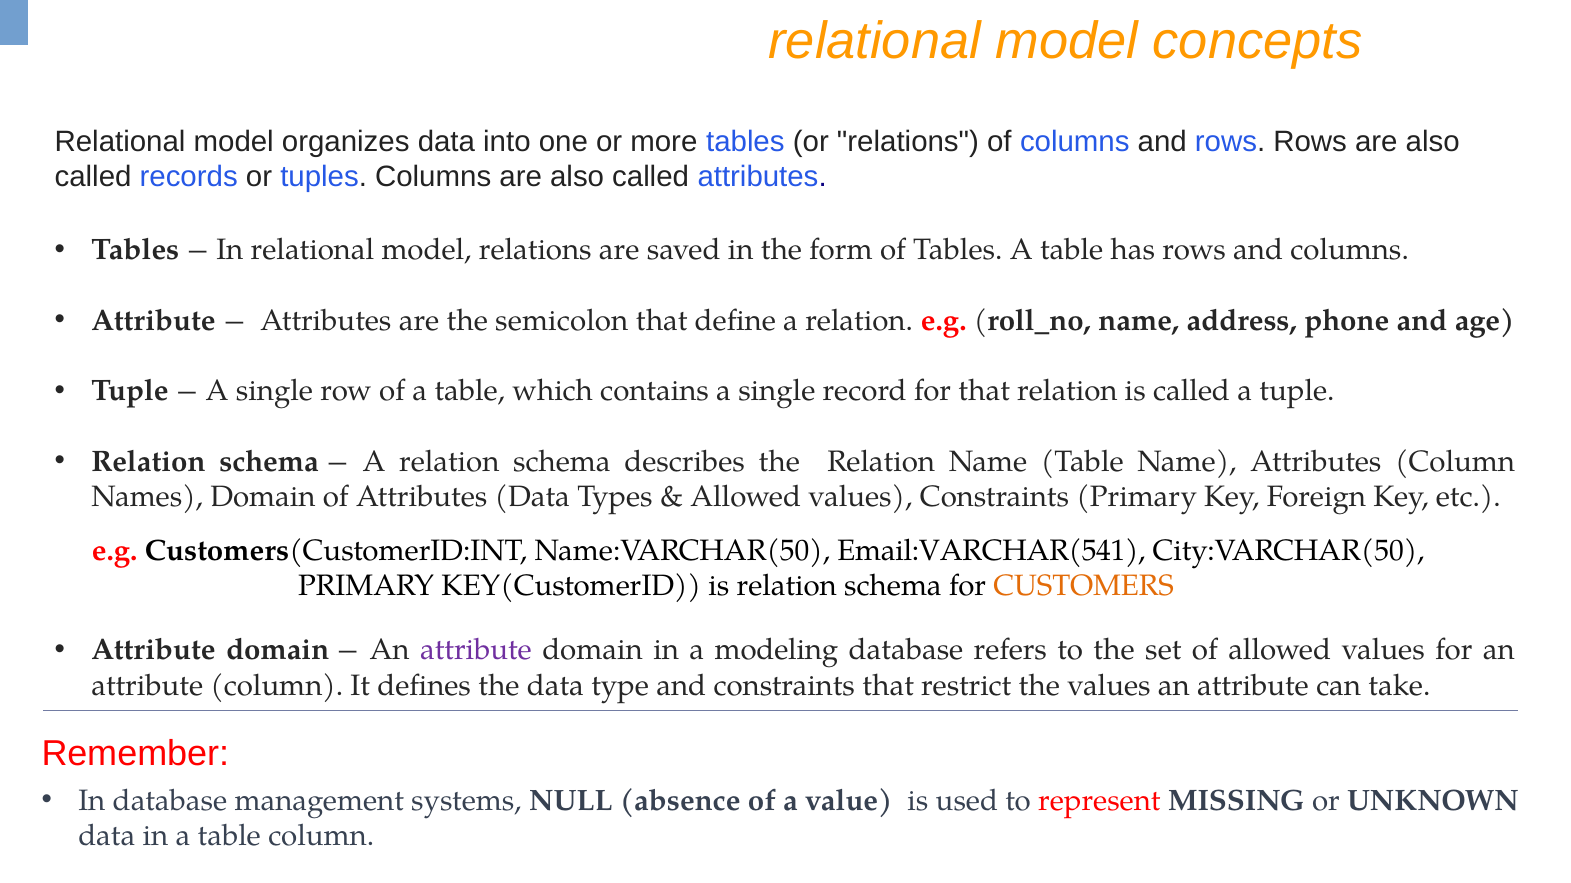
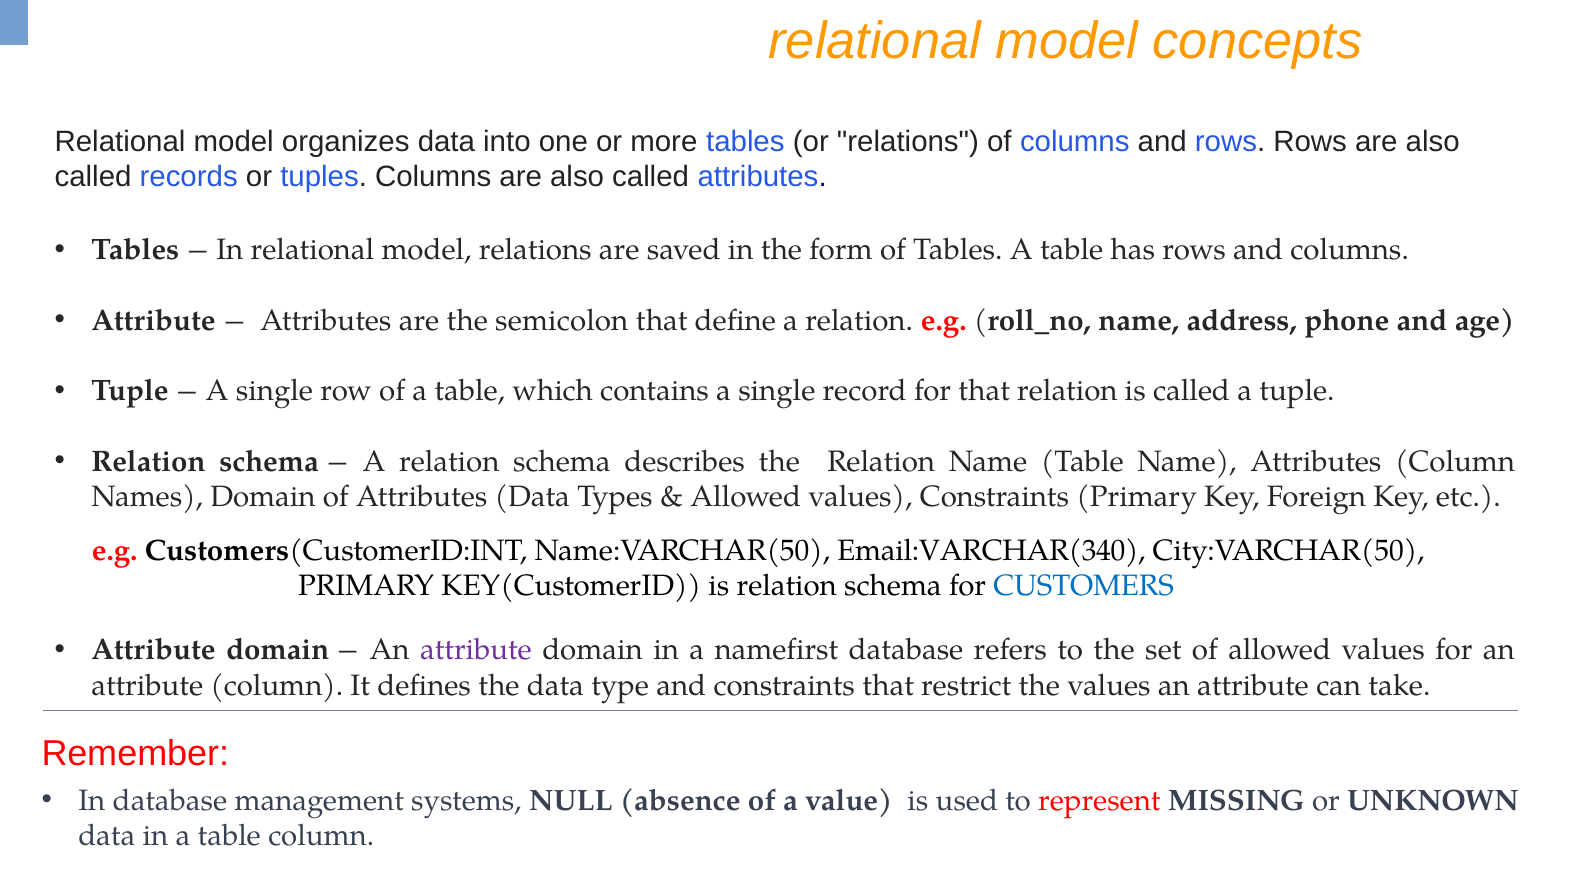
Email:VARCHAR(541: Email:VARCHAR(541 -> Email:VARCHAR(340
CUSTOMERS colour: orange -> blue
modeling: modeling -> namefirst
